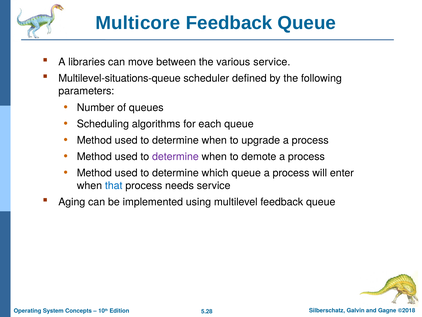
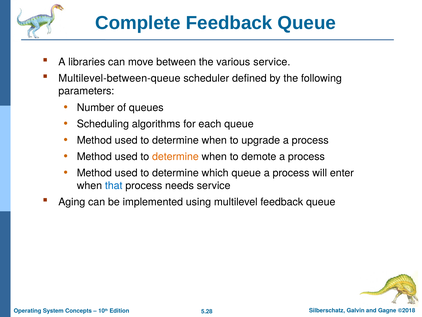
Multicore: Multicore -> Complete
Multilevel-situations-queue: Multilevel-situations-queue -> Multilevel-between-queue
determine at (175, 156) colour: purple -> orange
